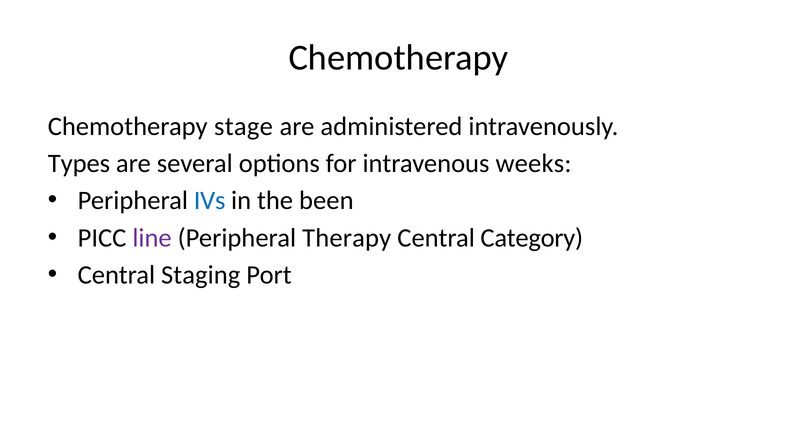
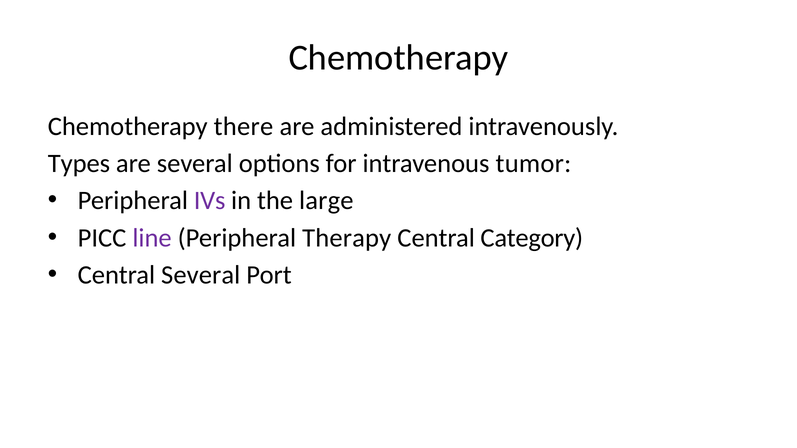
stage: stage -> there
weeks: weeks -> tumor
IVs colour: blue -> purple
been: been -> large
Central Staging: Staging -> Several
